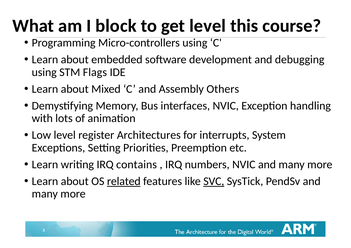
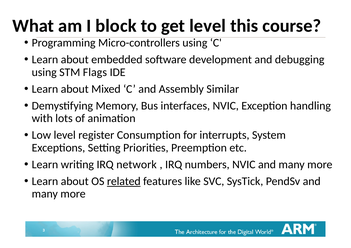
Others: Others -> Similar
Architectures: Architectures -> Consumption
contains: contains -> network
SVC underline: present -> none
